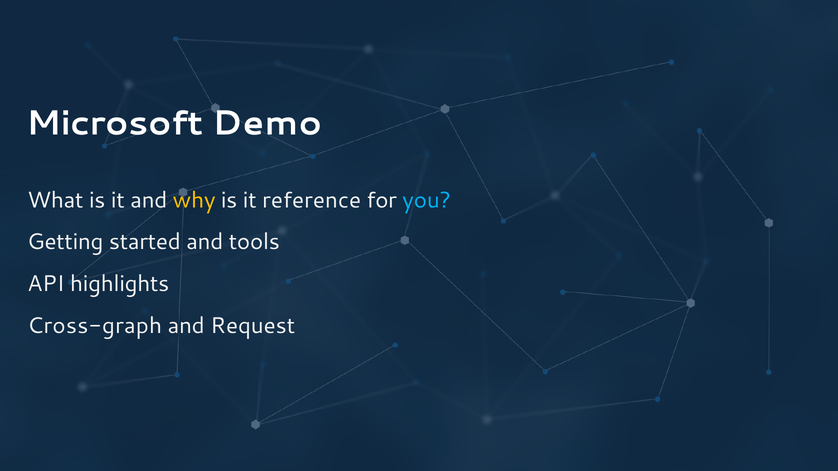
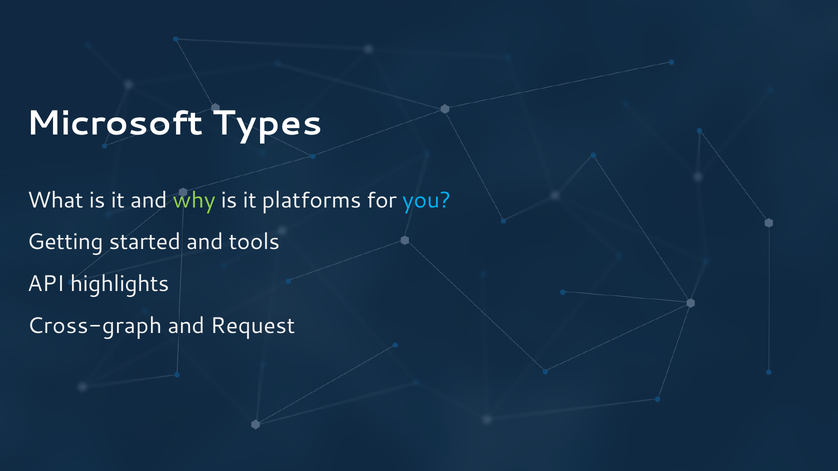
Demo: Demo -> Types
why colour: yellow -> light green
reference: reference -> platforms
